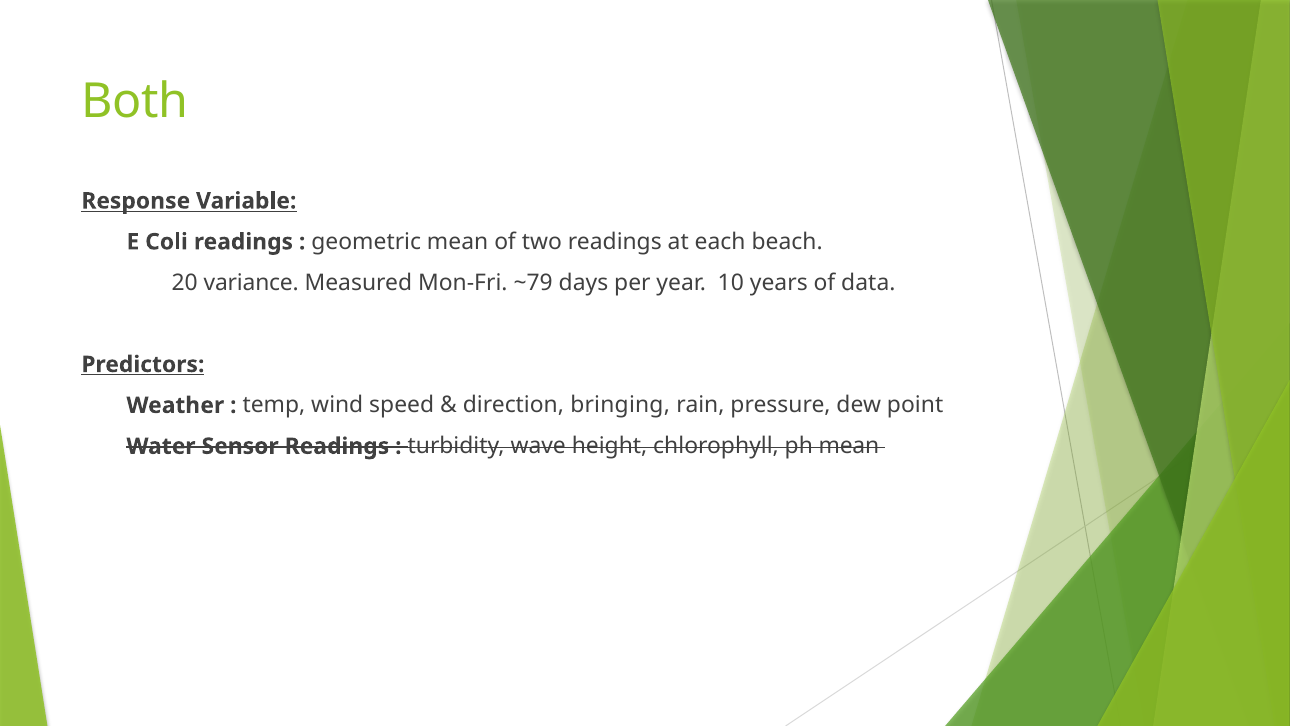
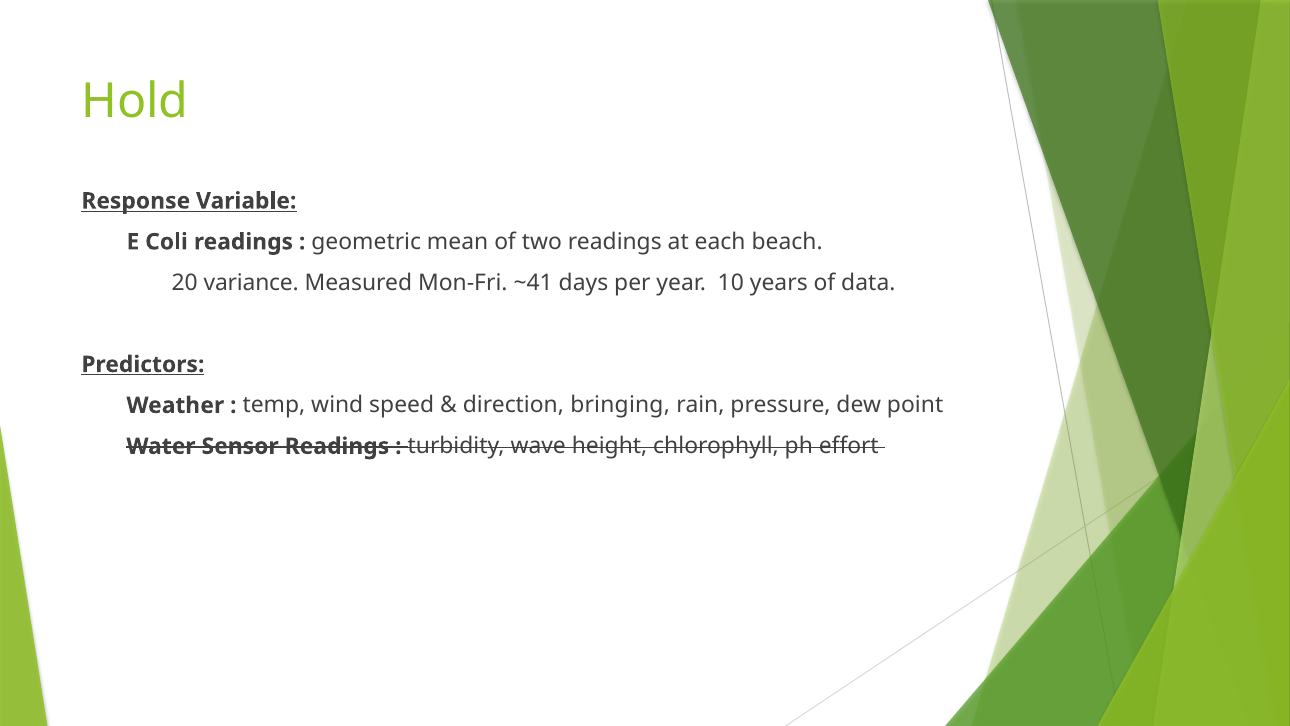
Both: Both -> Hold
~79: ~79 -> ~41
ph mean: mean -> effort
